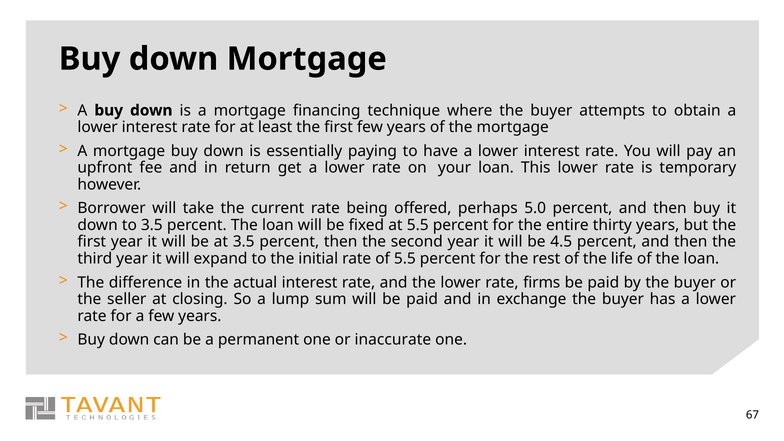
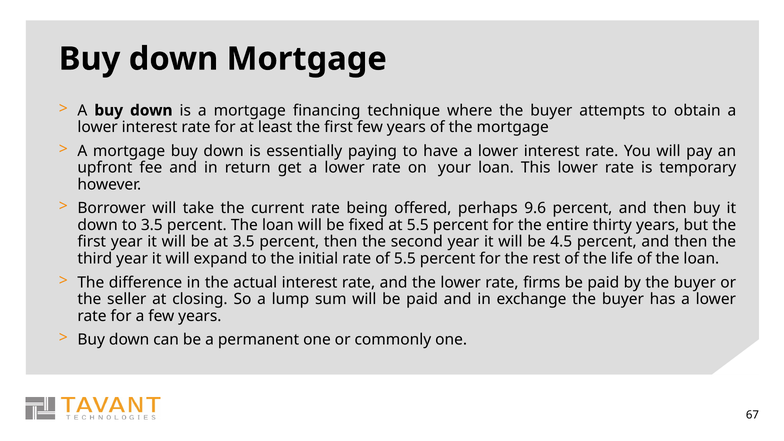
5.0: 5.0 -> 9.6
inaccurate: inaccurate -> commonly
